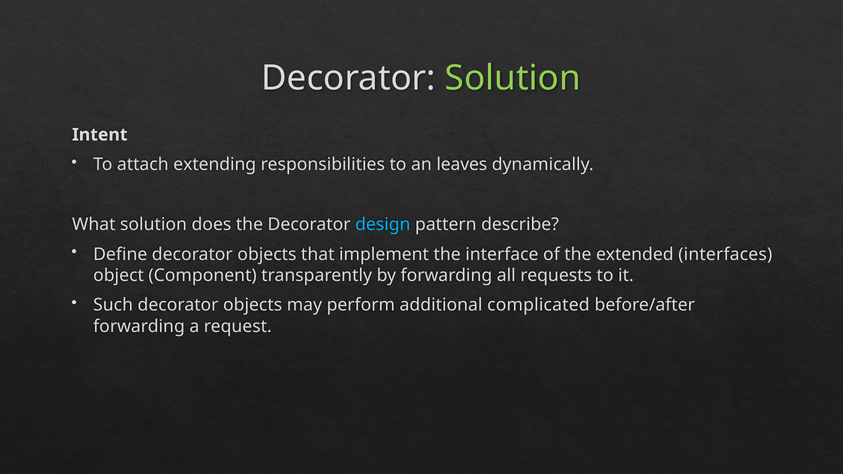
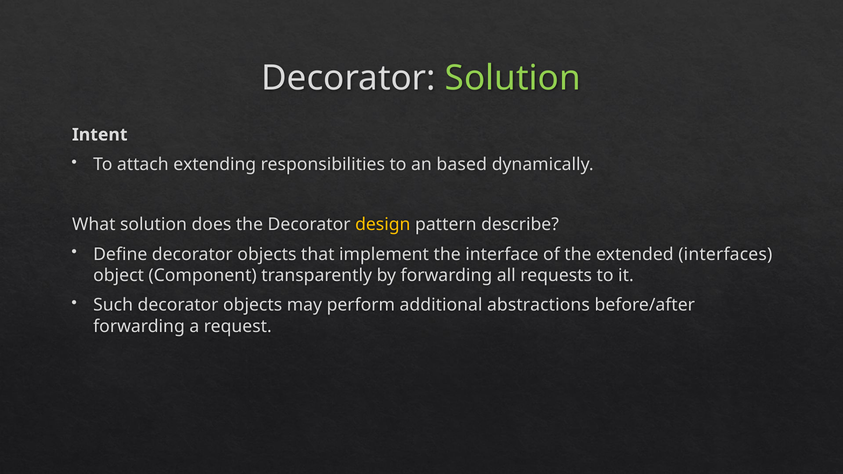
leaves: leaves -> based
design colour: light blue -> yellow
complicated: complicated -> abstractions
